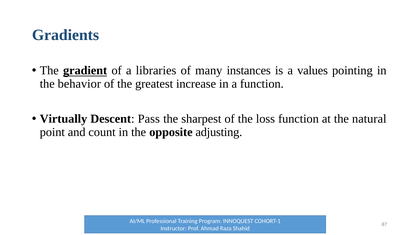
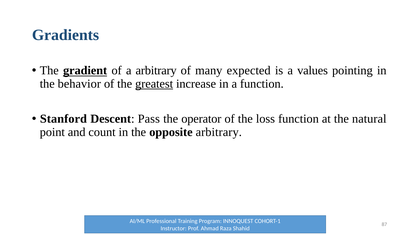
a libraries: libraries -> arbitrary
instances: instances -> expected
greatest underline: none -> present
Virtually: Virtually -> Stanford
sharpest: sharpest -> operator
opposite adjusting: adjusting -> arbitrary
